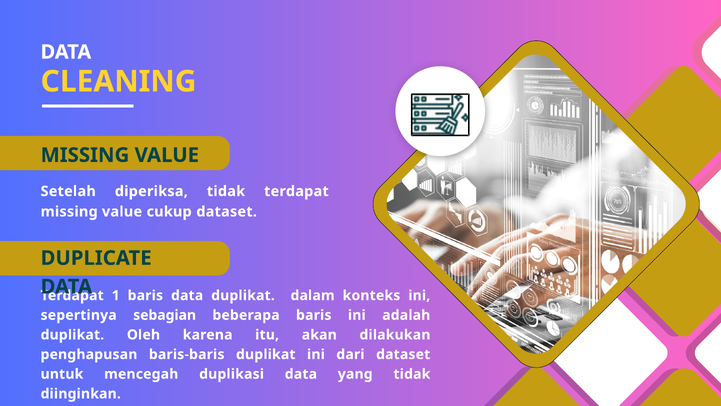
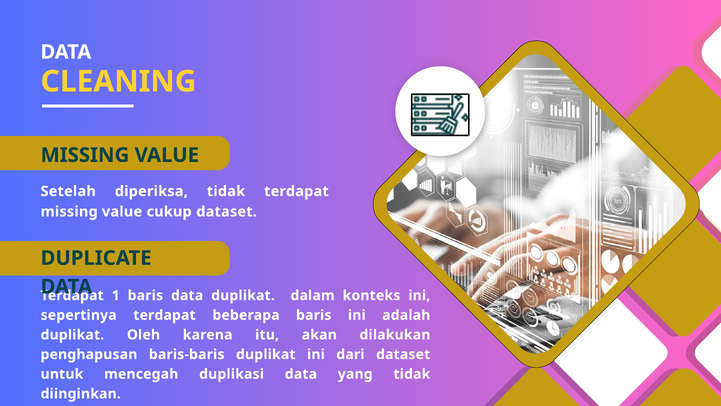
sepertinya sebagian: sebagian -> terdapat
